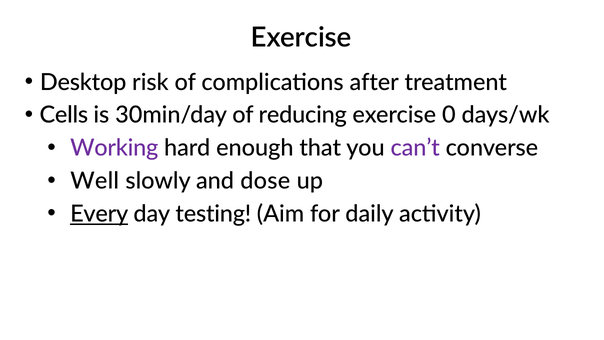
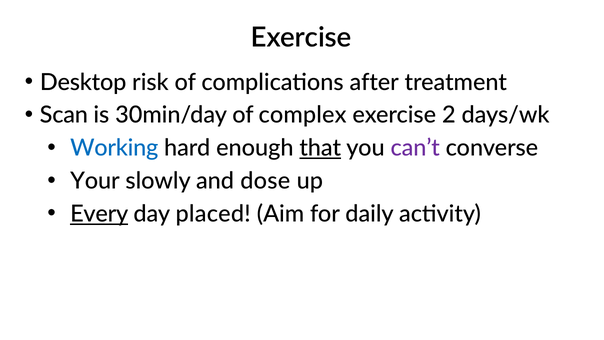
Cells: Cells -> Scan
reducing: reducing -> complex
0: 0 -> 2
Working colour: purple -> blue
that underline: none -> present
Well: Well -> Your
testing: testing -> placed
